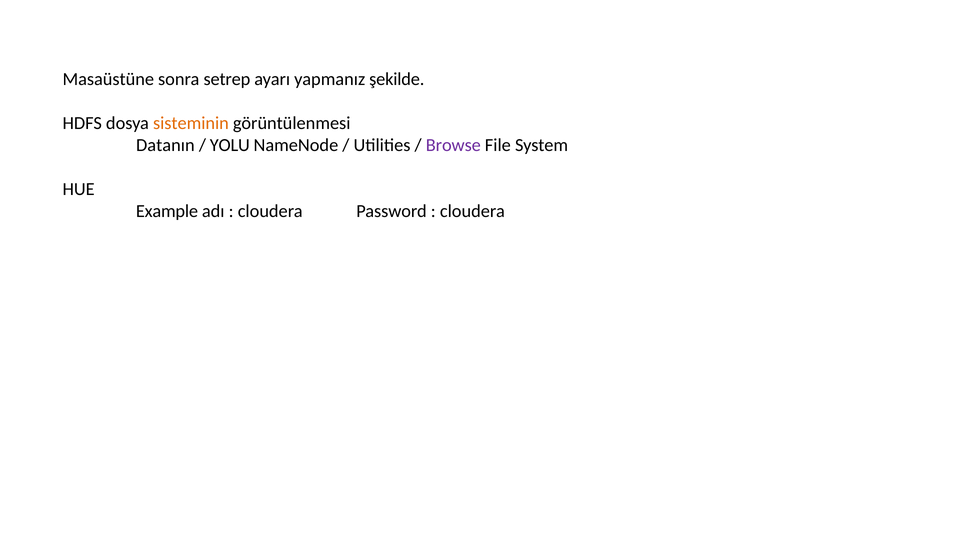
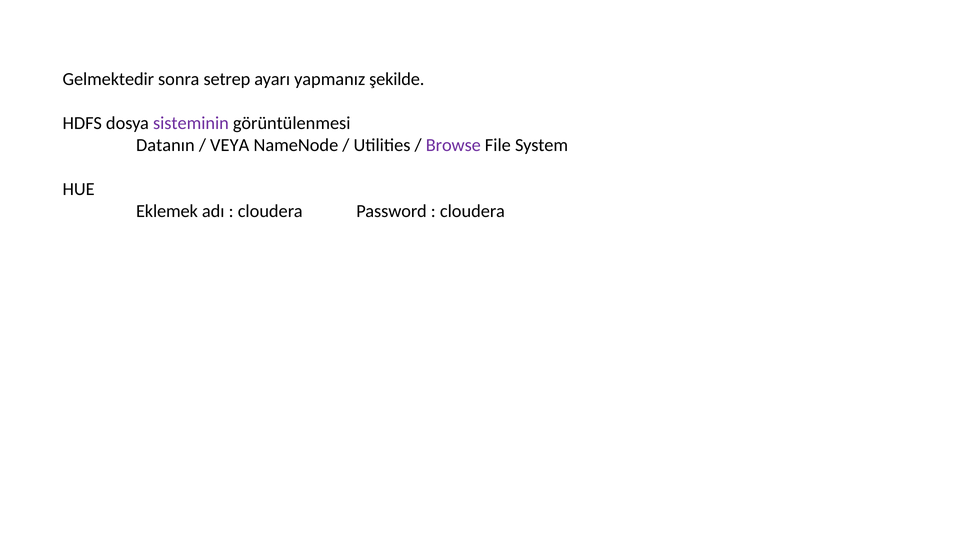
Masaüstüne: Masaüstüne -> Gelmektedir
sisteminin colour: orange -> purple
YOLU: YOLU -> VEYA
Example: Example -> Eklemek
